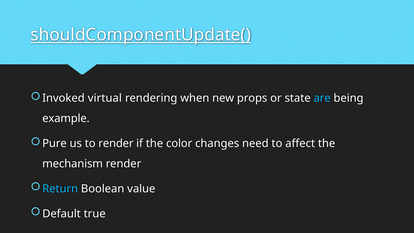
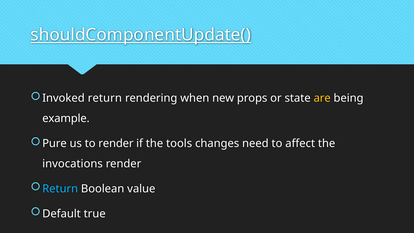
Invoked virtual: virtual -> return
are colour: light blue -> yellow
color: color -> tools
mechanism: mechanism -> invocations
